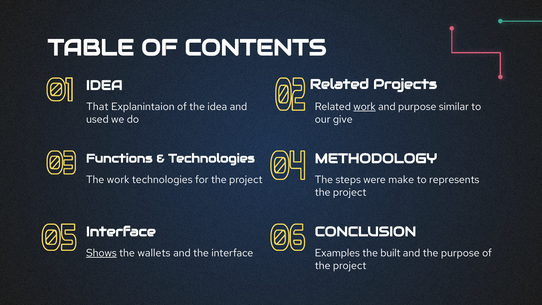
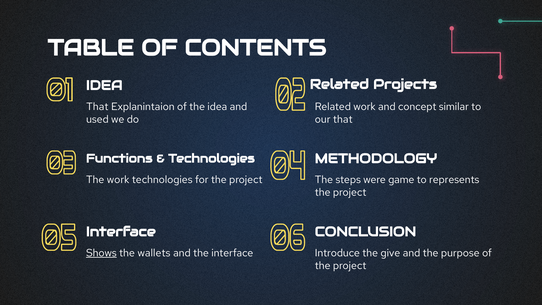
work at (365, 107) underline: present -> none
and purpose: purpose -> concept
our give: give -> that
make: make -> game
Examples: Examples -> Introduce
built: built -> give
